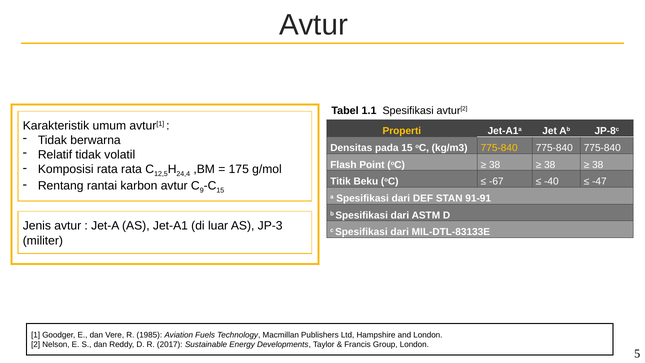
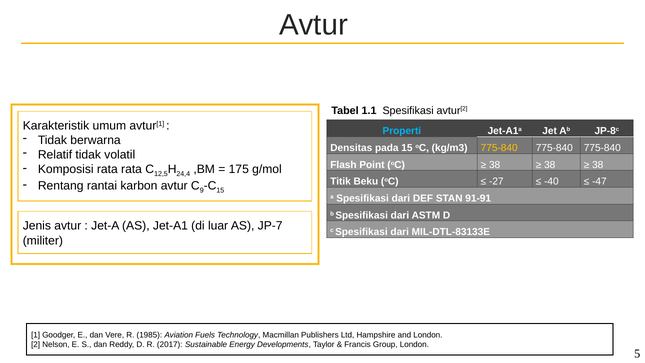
Properti colour: yellow -> light blue
-67: -67 -> -27
JP-3: JP-3 -> JP-7
